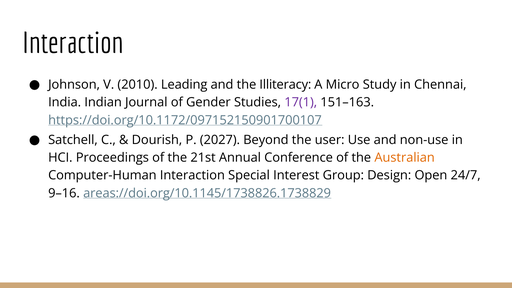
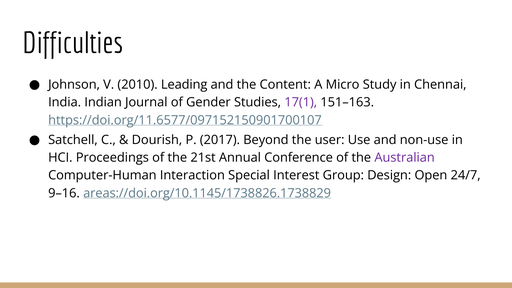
Interaction at (73, 43): Interaction -> Difficulties
Illiteracy: Illiteracy -> Content
https://doi.org/10.1172/097152150901700107: https://doi.org/10.1172/097152150901700107 -> https://doi.org/11.6577/097152150901700107
2027: 2027 -> 2017
Australian colour: orange -> purple
